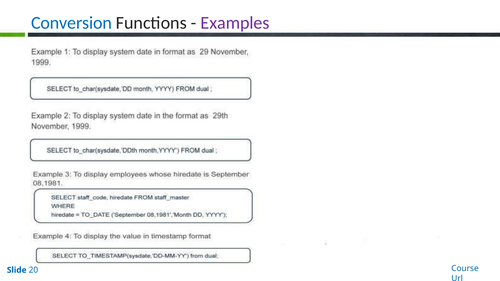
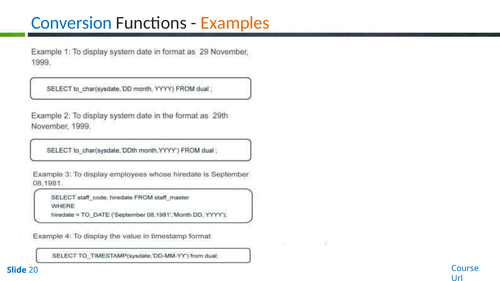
Examples colour: purple -> orange
